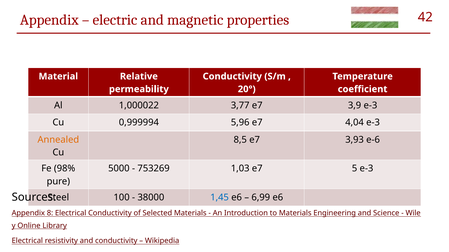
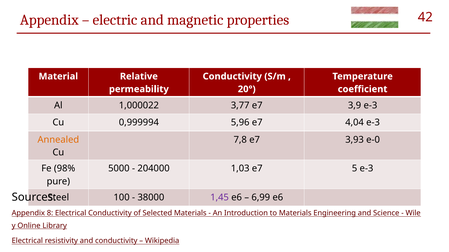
8,5: 8,5 -> 7,8
e-6: e-6 -> e-0
753269: 753269 -> 204000
1,45 colour: blue -> purple
